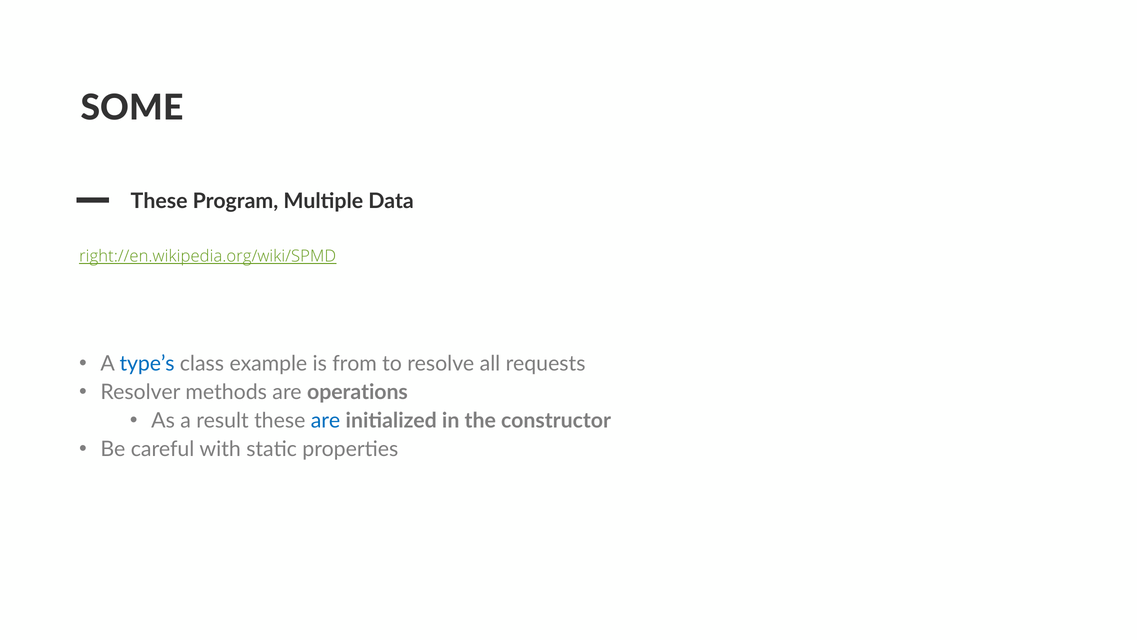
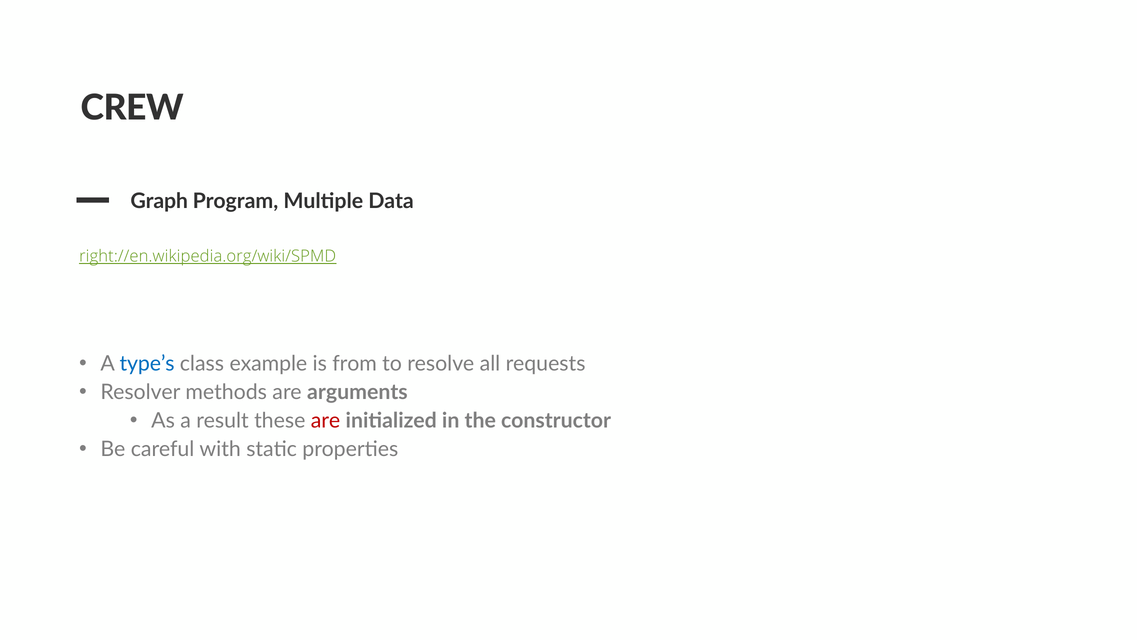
SOME: SOME -> CREW
These at (159, 201): These -> Graph
operations: operations -> arguments
are at (326, 421) colour: blue -> red
